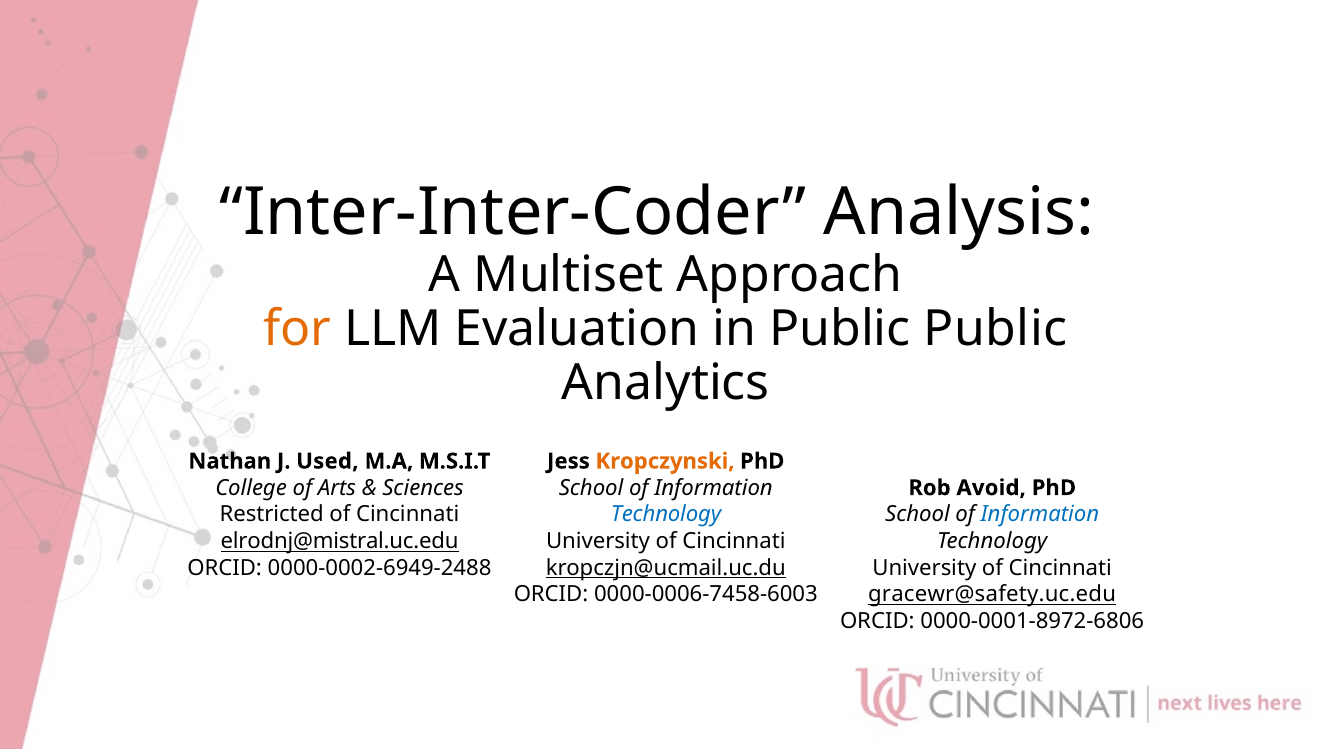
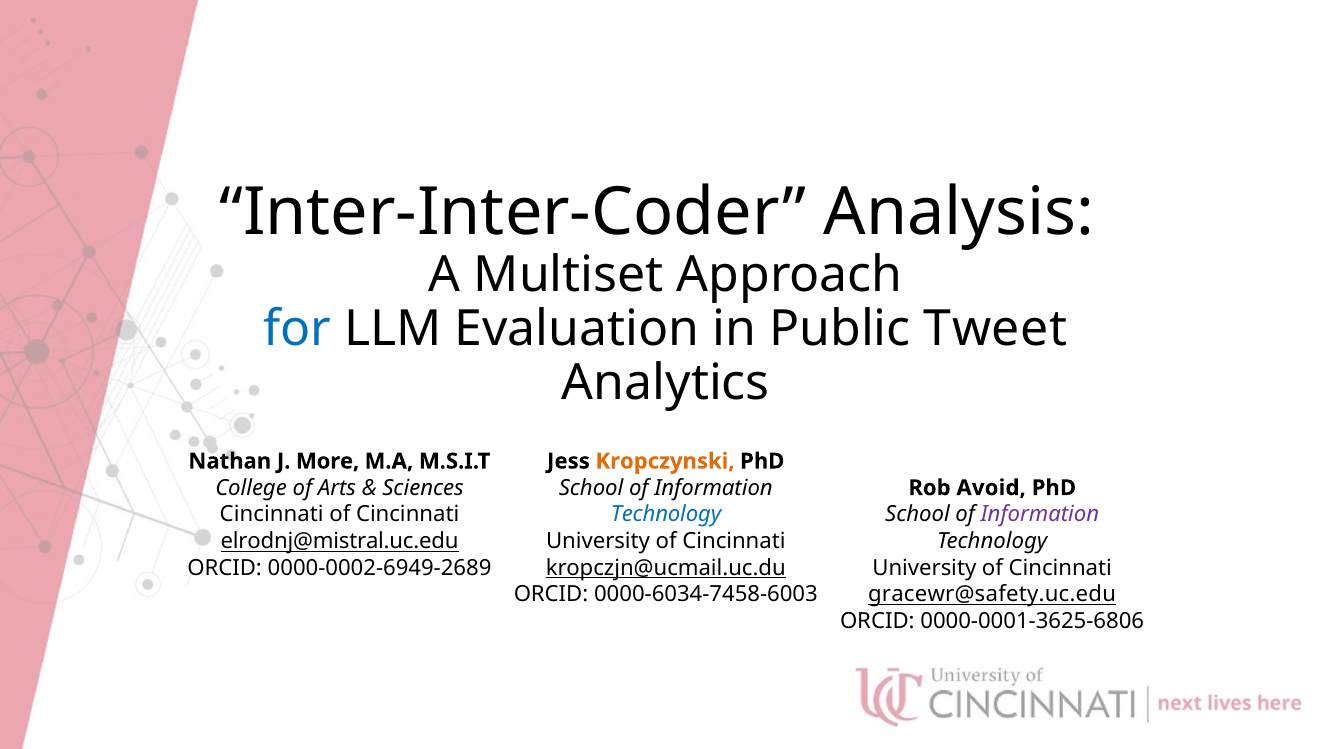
for colour: orange -> blue
Public Public: Public -> Tweet
Used: Used -> More
Restricted at (272, 515): Restricted -> Cincinnati
Information at (1040, 515) colour: blue -> purple
0000-0002-6949-2488: 0000-0002-6949-2488 -> 0000-0002-6949-2689
0000-0006-7458-6003: 0000-0006-7458-6003 -> 0000-6034-7458-6003
0000-0001-8972-6806: 0000-0001-8972-6806 -> 0000-0001-3625-6806
